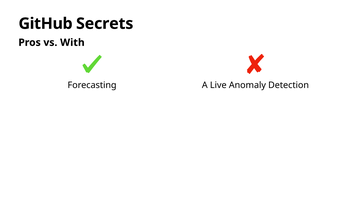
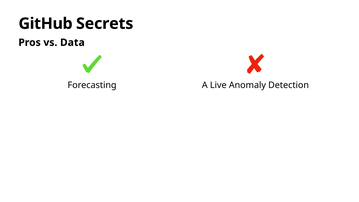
With: With -> Data
